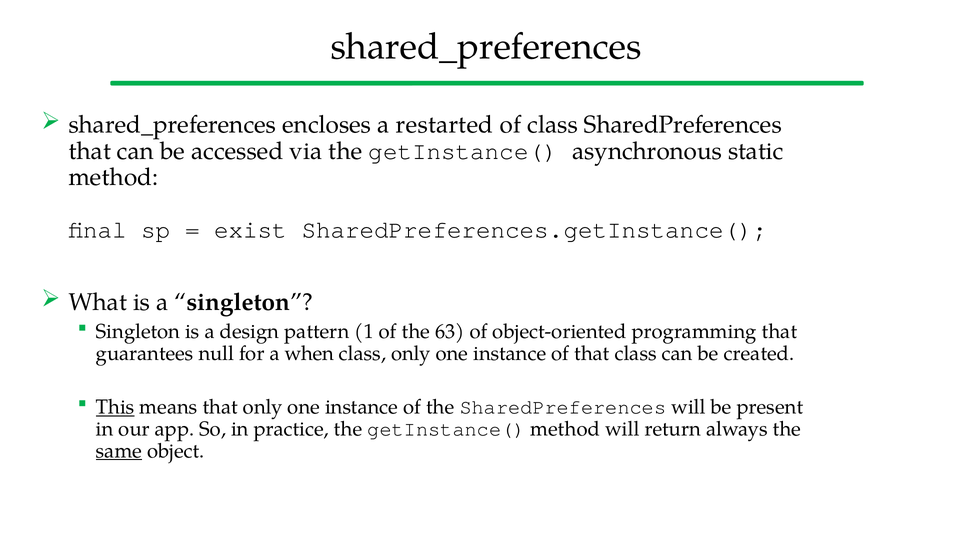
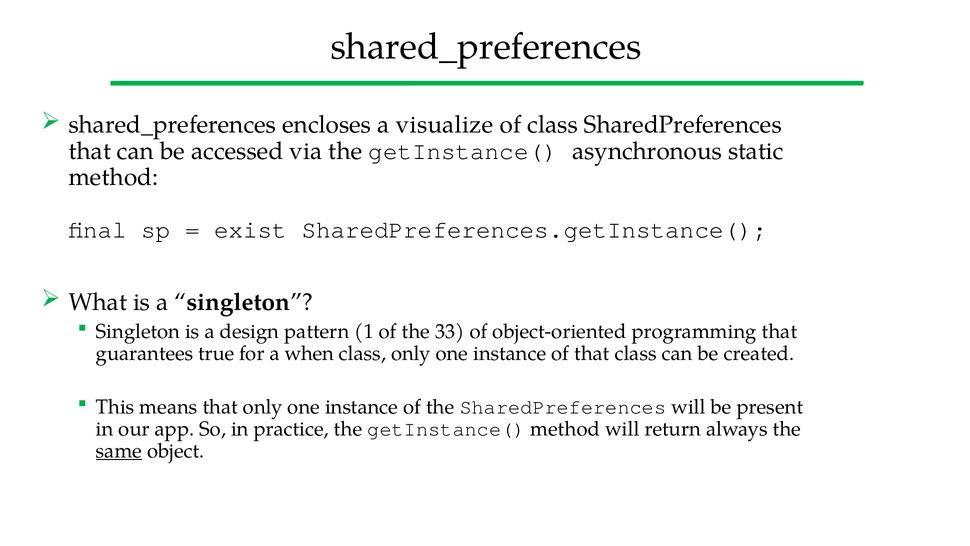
restarted: restarted -> visualize
63: 63 -> 33
null: null -> true
This underline: present -> none
